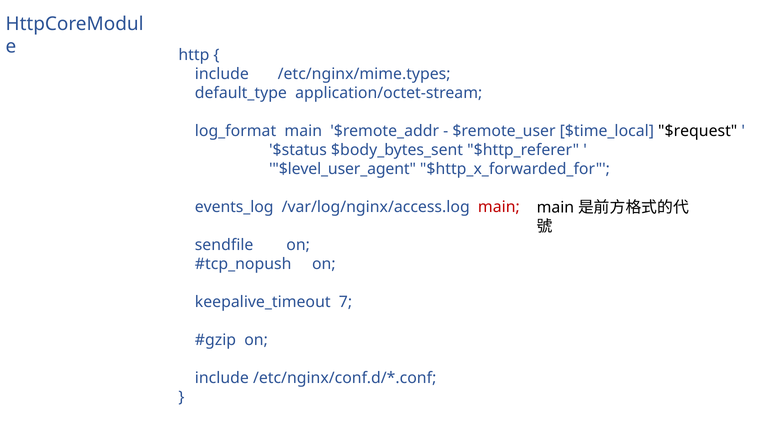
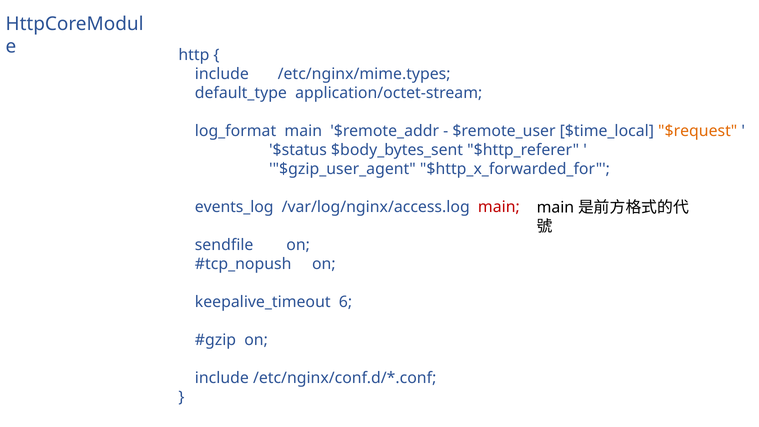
$request colour: black -> orange
$level_user_agent: $level_user_agent -> $gzip_user_agent
7: 7 -> 6
